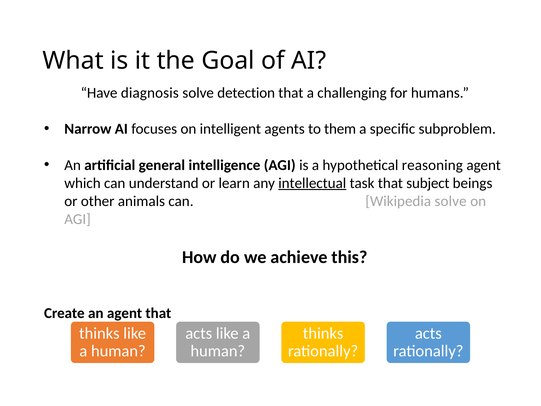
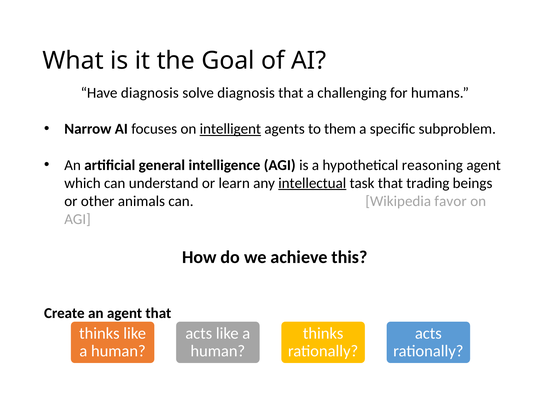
solve detection: detection -> diagnosis
intelligent underline: none -> present
subject: subject -> trading
Wikipedia solve: solve -> favor
